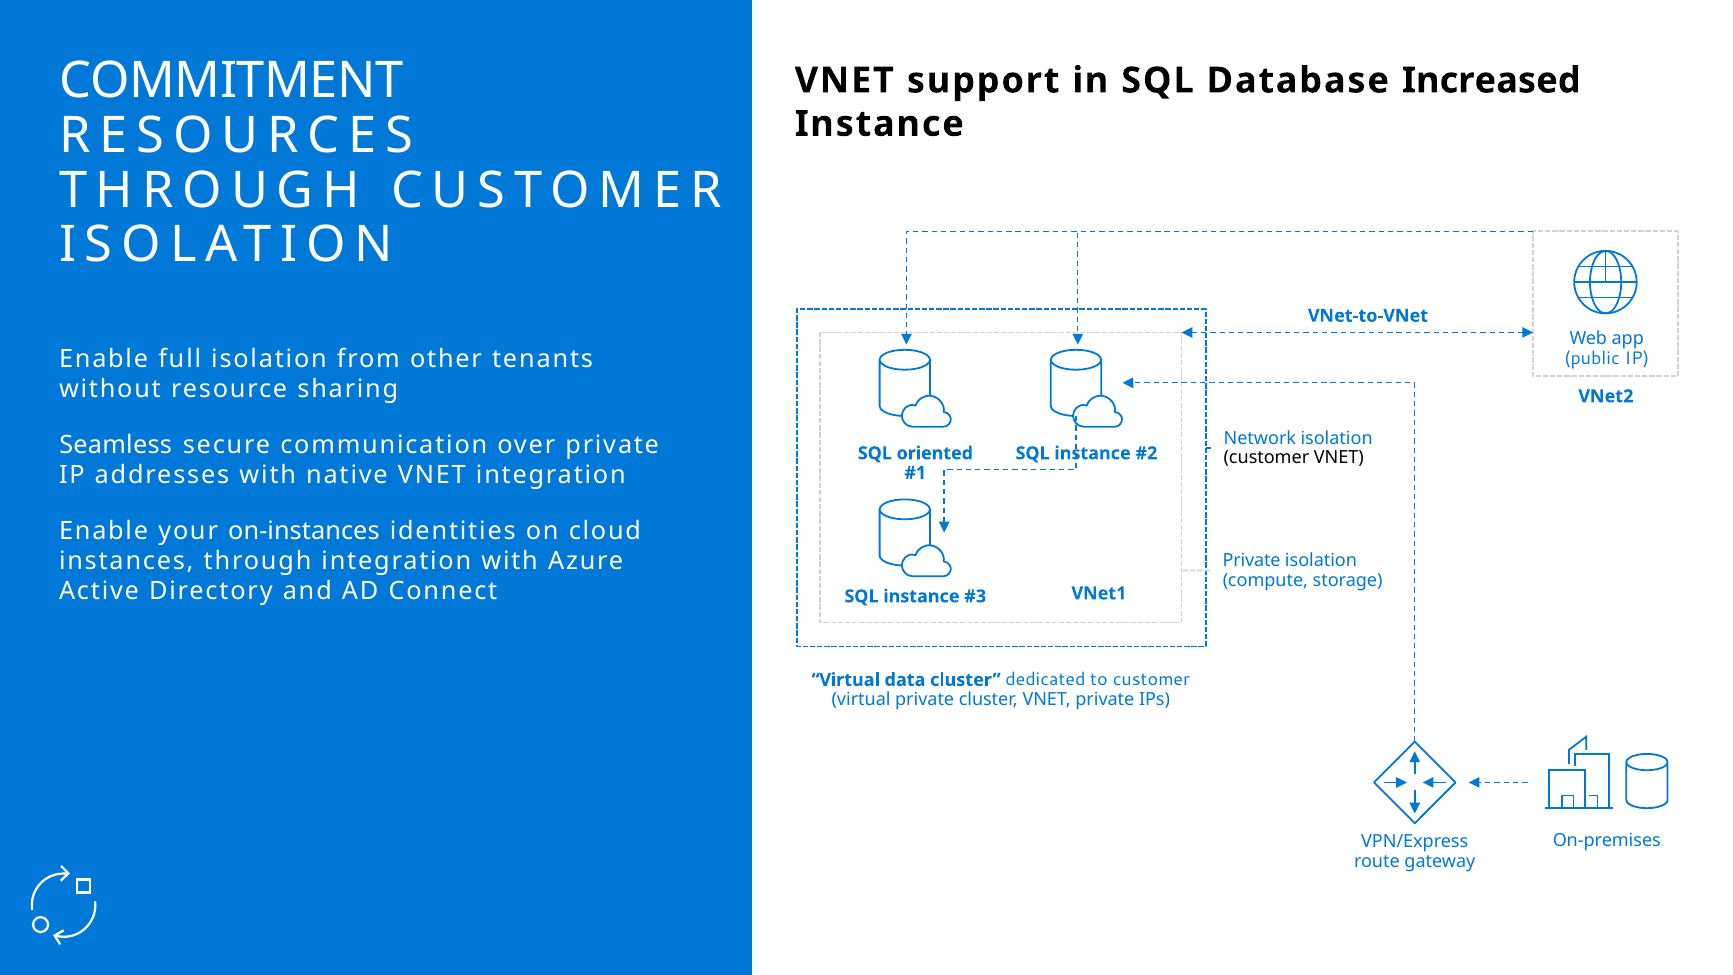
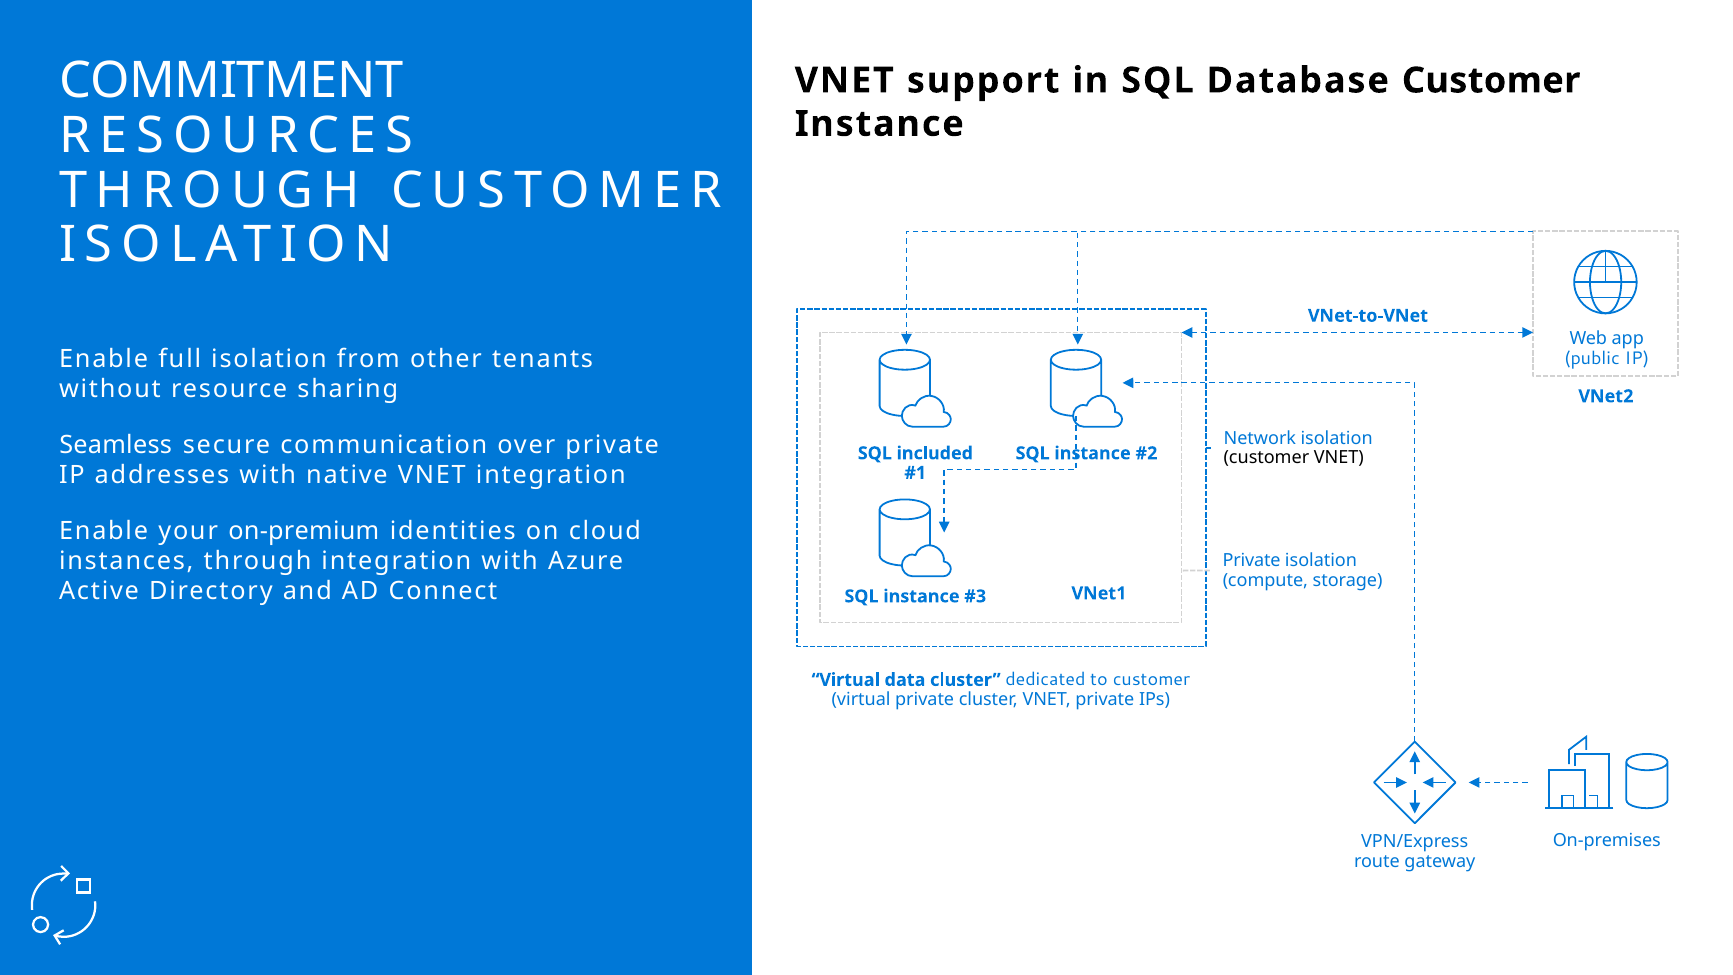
Database Increased: Increased -> Customer
oriented: oriented -> included
on-instances: on-instances -> on-premium
